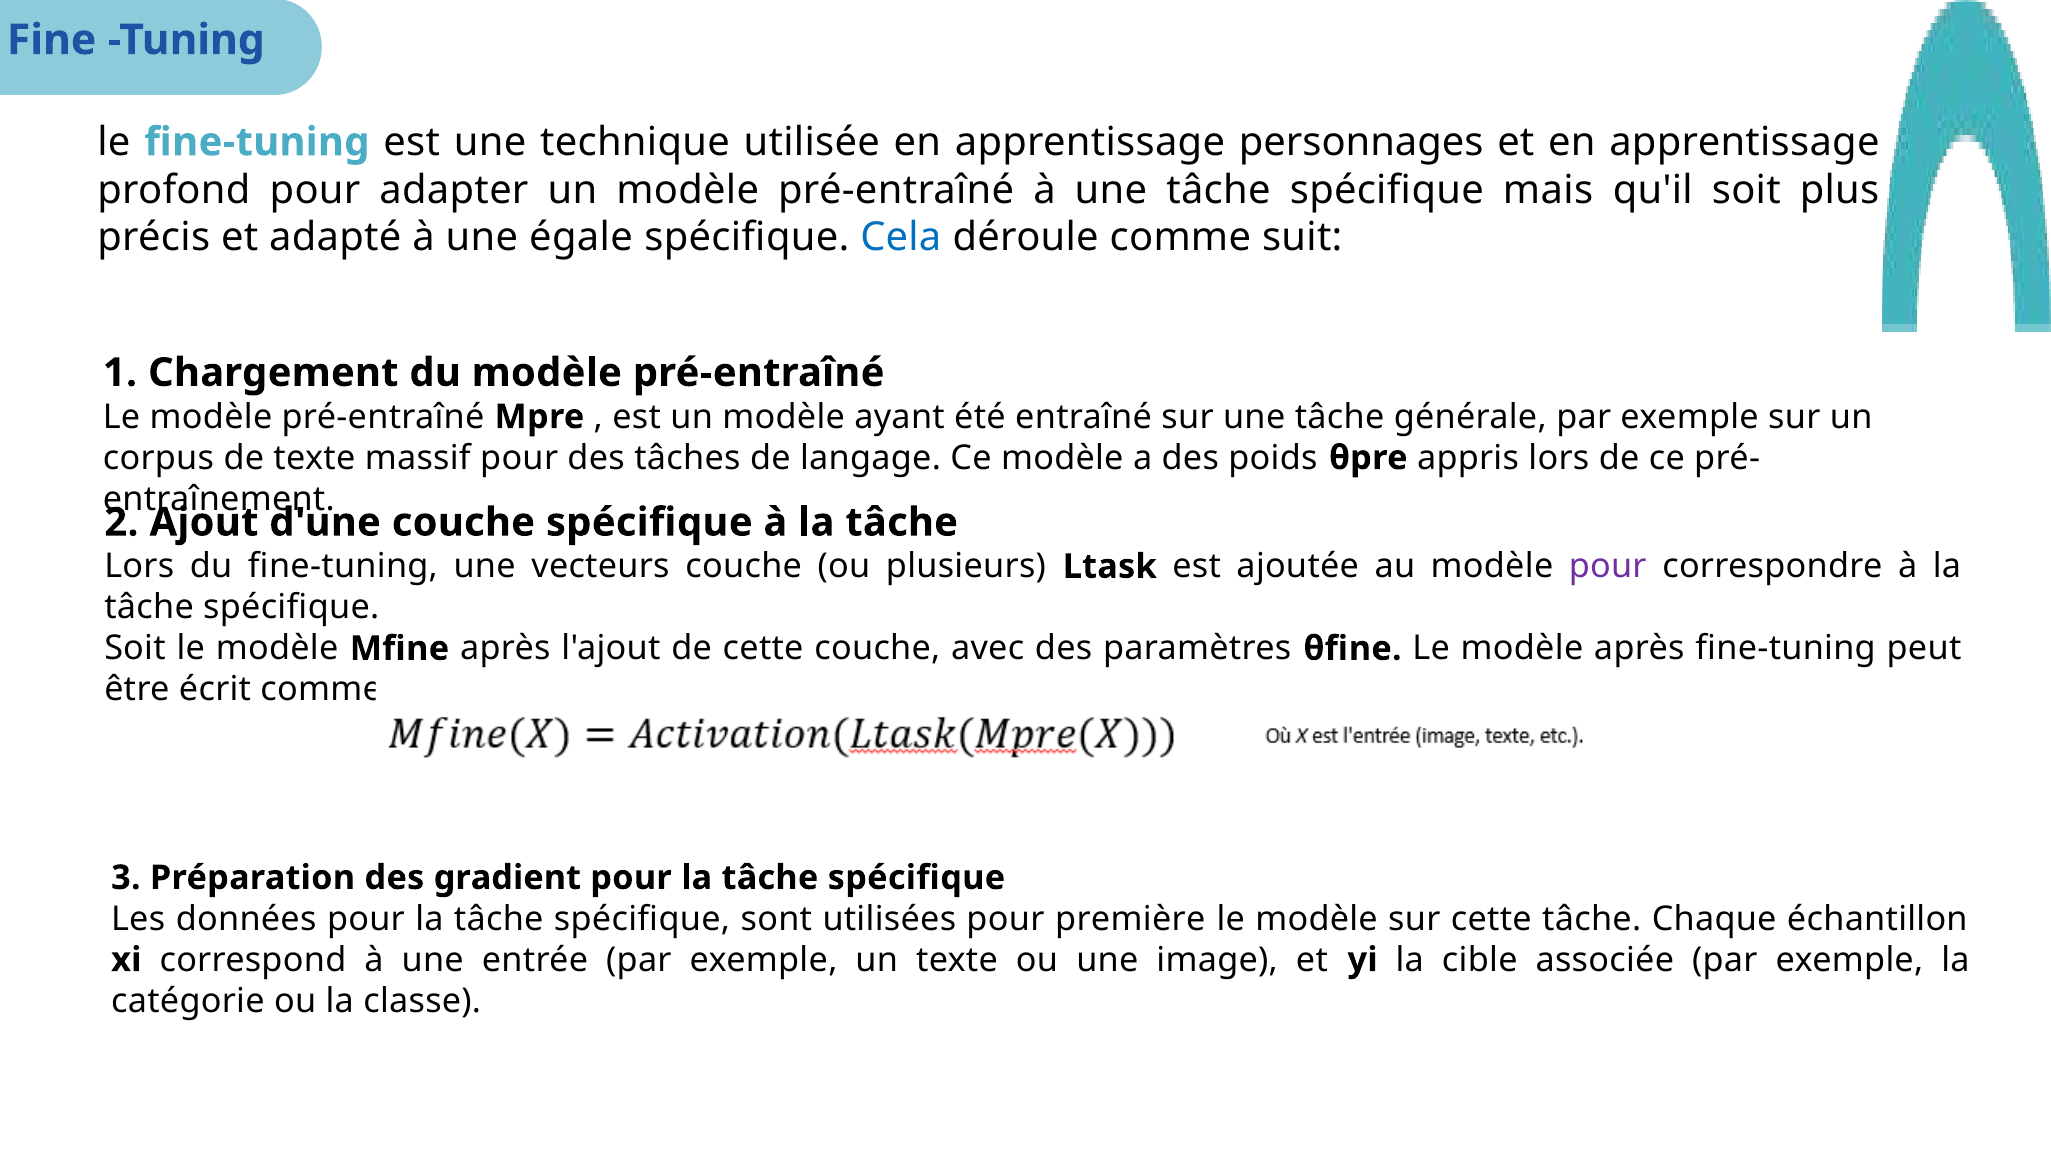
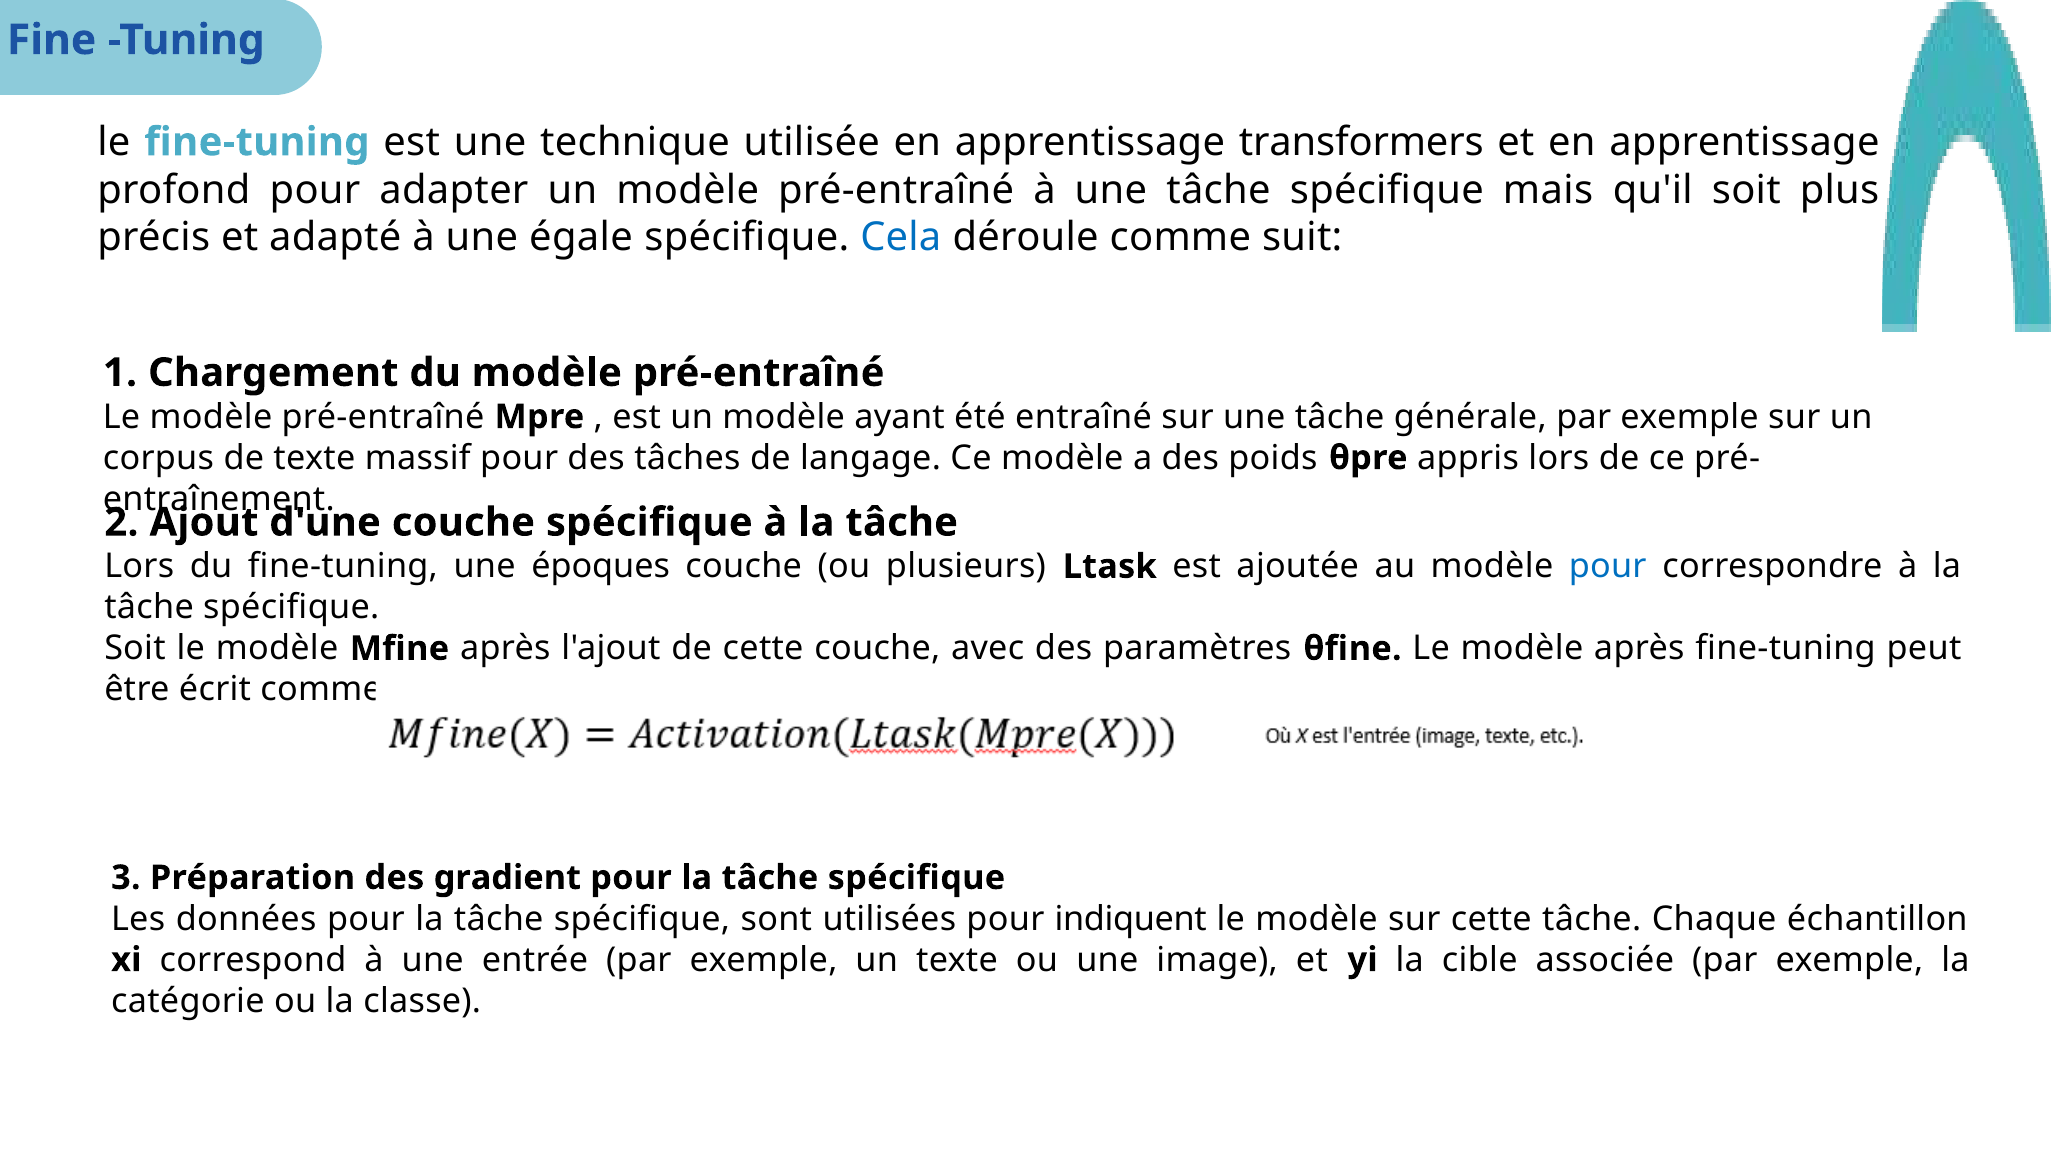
personnages: personnages -> transformers
vecteurs: vecteurs -> époques
pour at (1608, 566) colour: purple -> blue
première: première -> indiquent
